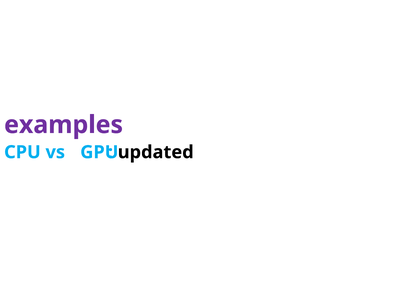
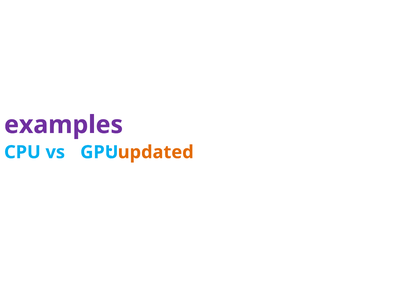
updated colour: black -> orange
